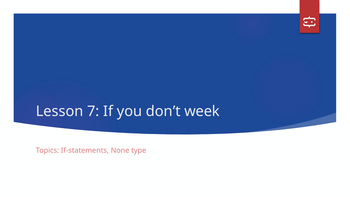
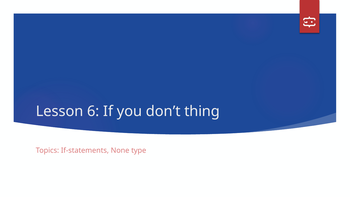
7: 7 -> 6
week: week -> thing
